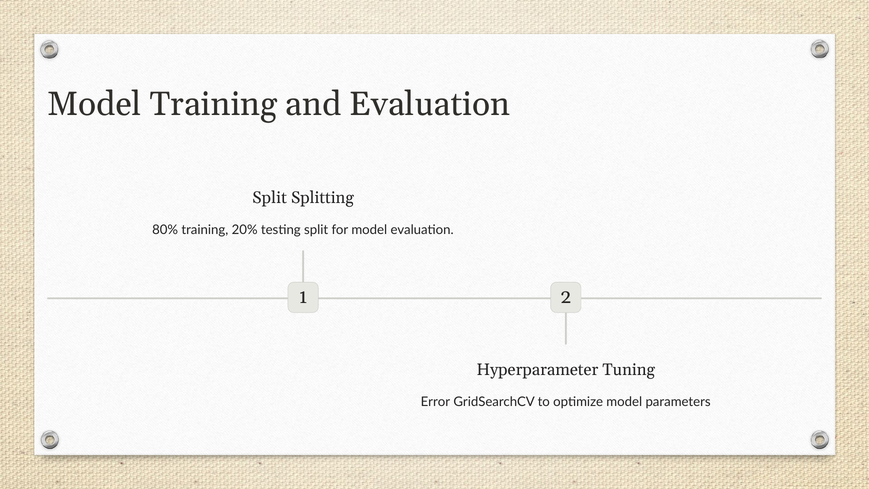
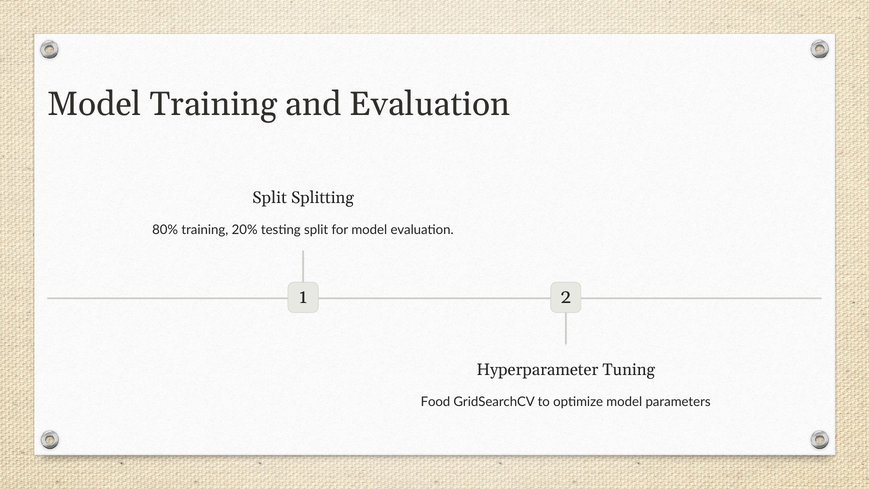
Error: Error -> Food
